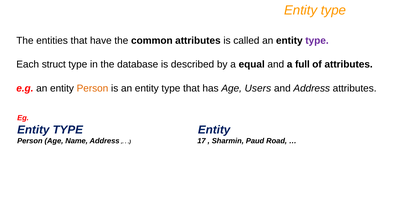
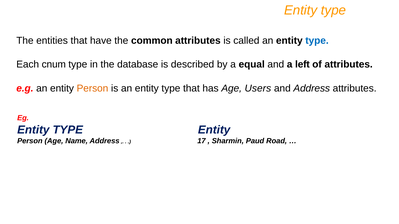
type at (317, 41) colour: purple -> blue
struct: struct -> cnum
full: full -> left
